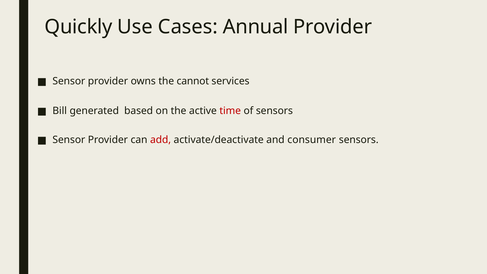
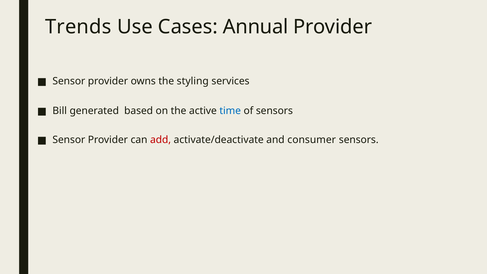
Quickly: Quickly -> Trends
cannot: cannot -> styling
time colour: red -> blue
